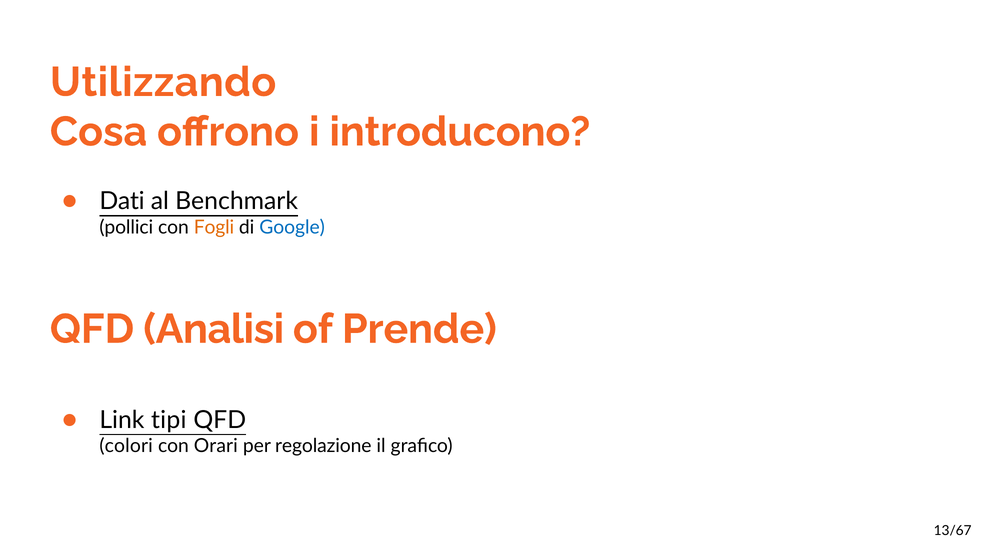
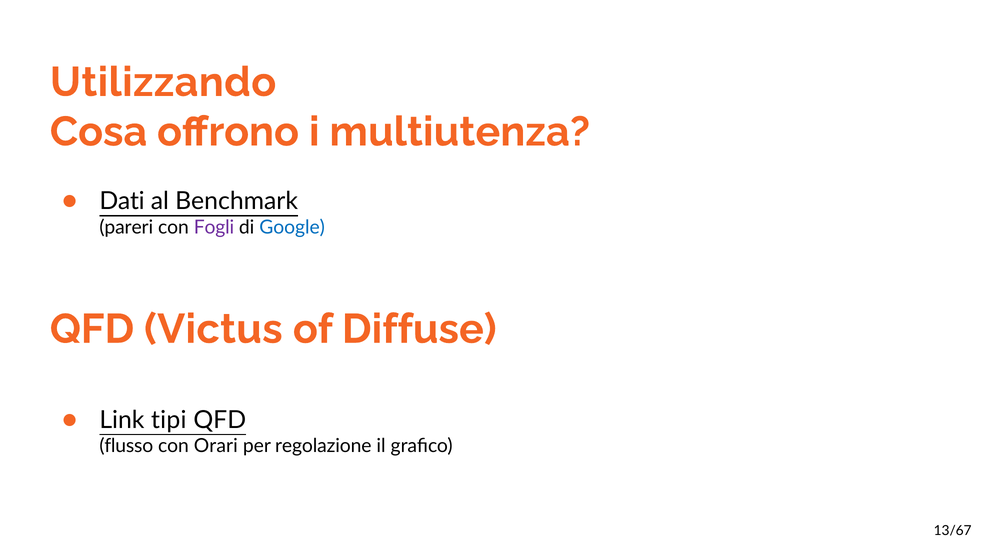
introducono: introducono -> multiutenza
pollici: pollici -> pareri
Fogli colour: orange -> purple
Analisi: Analisi -> Victus
Prende: Prende -> Diffuse
colori: colori -> flusso
